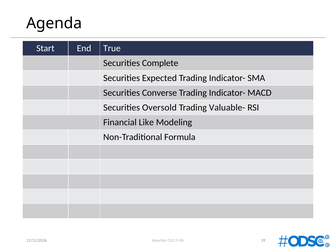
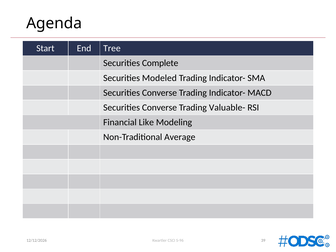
True: True -> Tree
Expected: Expected -> Modeled
Oversold at (159, 108): Oversold -> Converse
Formula: Formula -> Average
